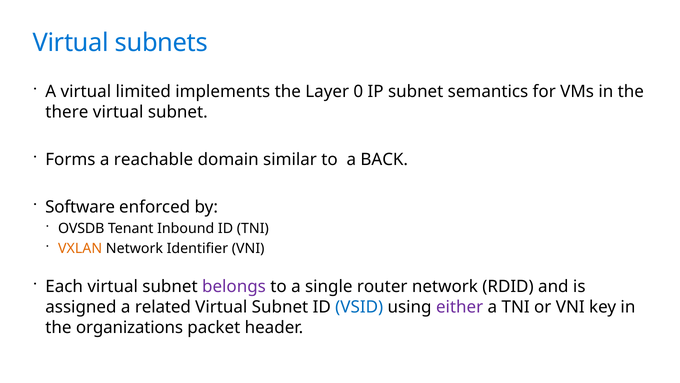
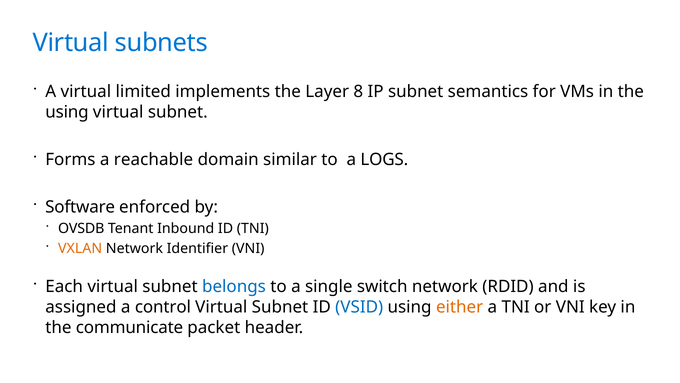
0: 0 -> 8
there at (67, 112): there -> using
BACK: BACK -> LOGS
belongs colour: purple -> blue
router: router -> switch
related: related -> control
either colour: purple -> orange
organizations: organizations -> communicate
